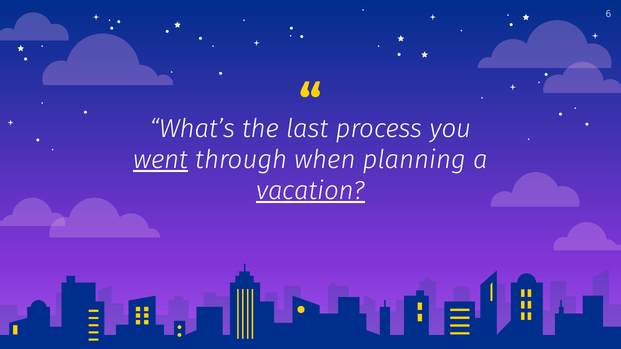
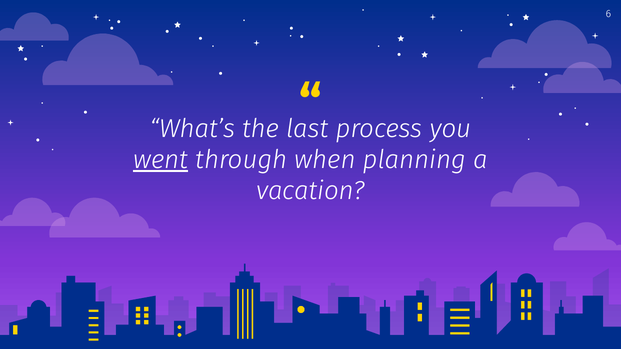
vacation underline: present -> none
